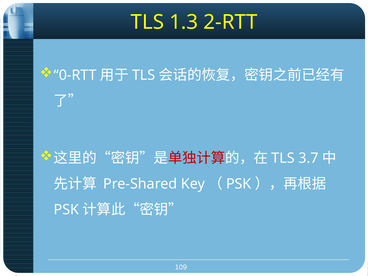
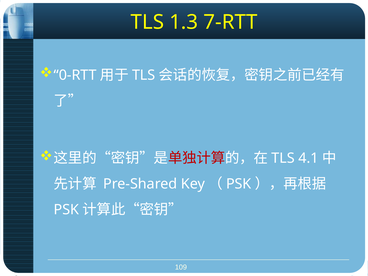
2-RTT: 2-RTT -> 7-RTT
3.7: 3.7 -> 4.1
